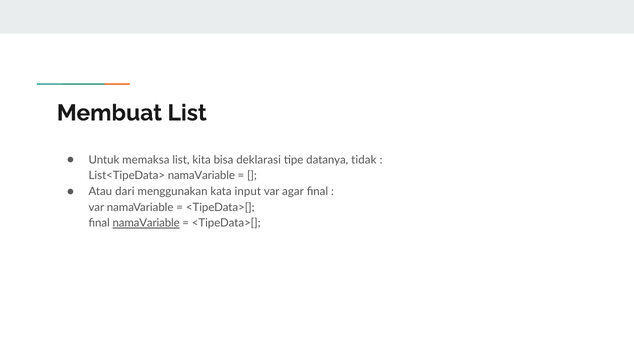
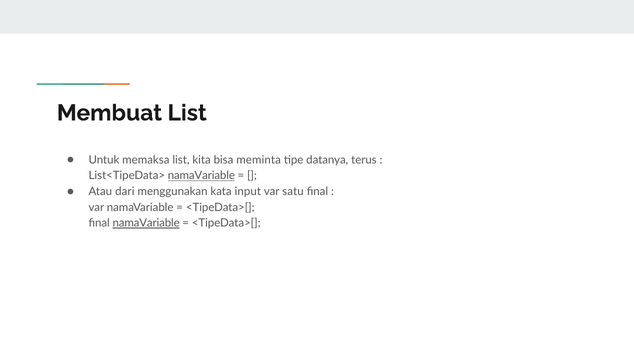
deklarasi: deklarasi -> meminta
tidak: tidak -> terus
namaVariable at (201, 176) underline: none -> present
agar: agar -> satu
